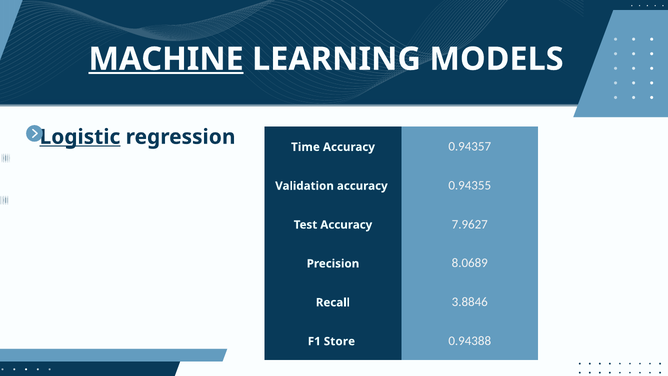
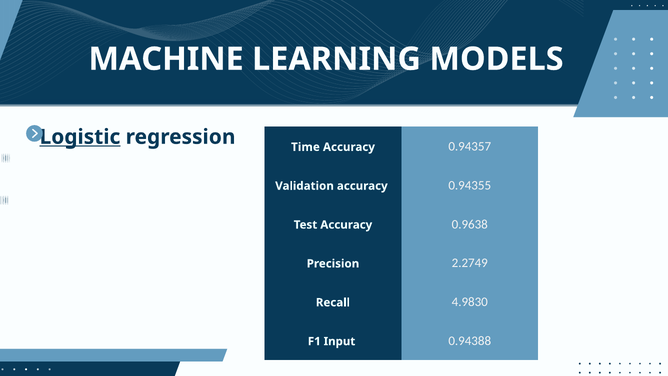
MACHINE underline: present -> none
7.9627: 7.9627 -> 0.9638
8.0689: 8.0689 -> 2.2749
3.8846: 3.8846 -> 4.9830
Store: Store -> Input
